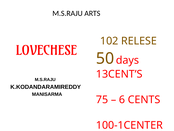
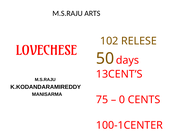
6: 6 -> 0
